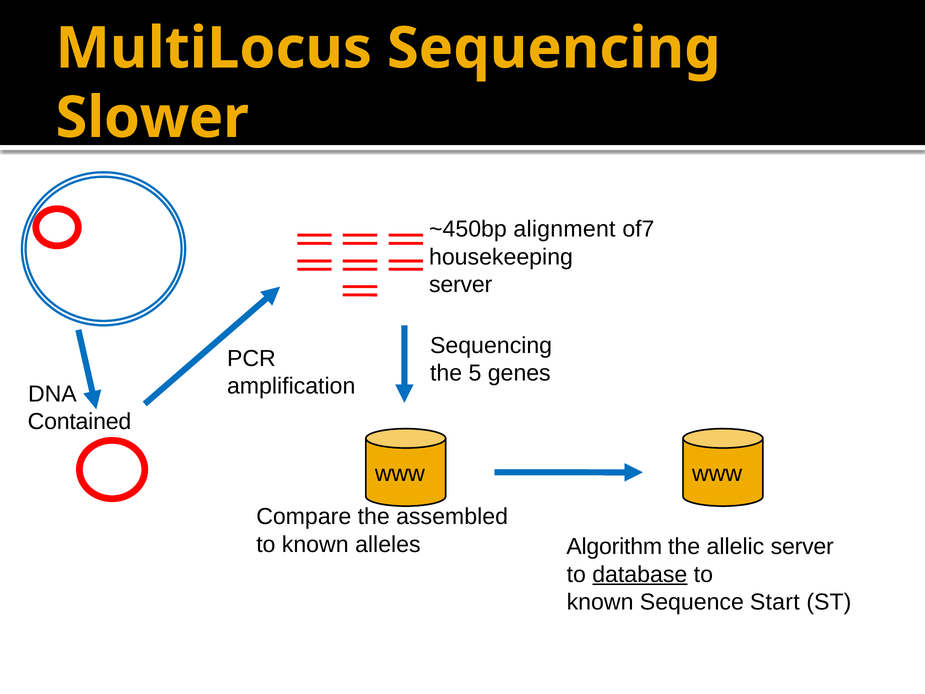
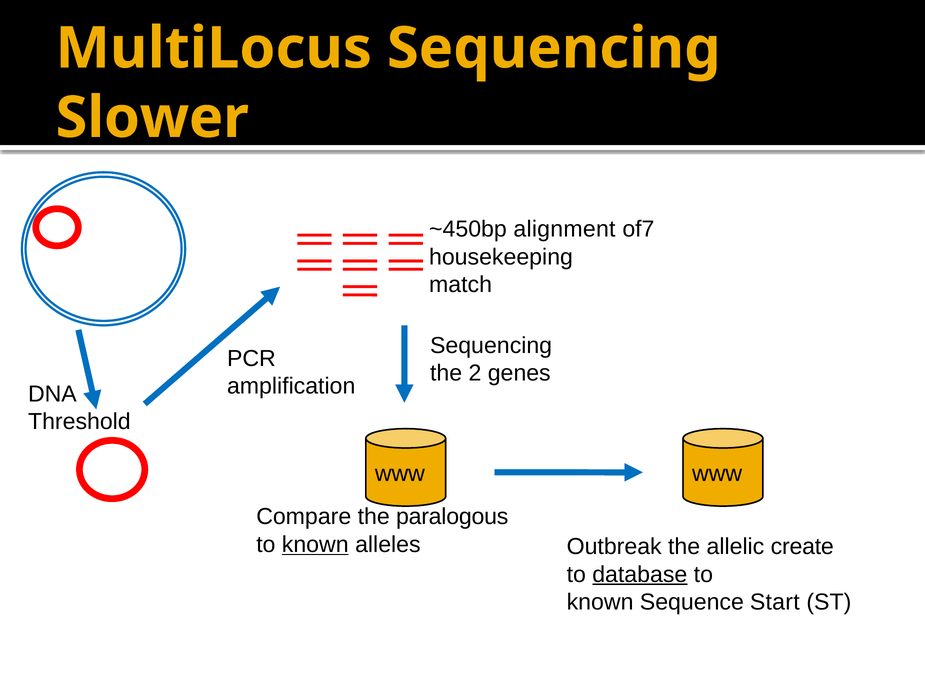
server at (461, 285): server -> match
5: 5 -> 2
Contained: Contained -> Threshold
assembled: assembled -> paralogous
known at (315, 544) underline: none -> present
Algorithm: Algorithm -> Outbreak
allelic server: server -> create
